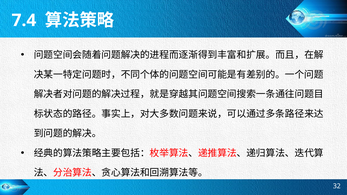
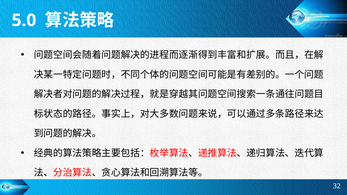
7.4: 7.4 -> 5.0
